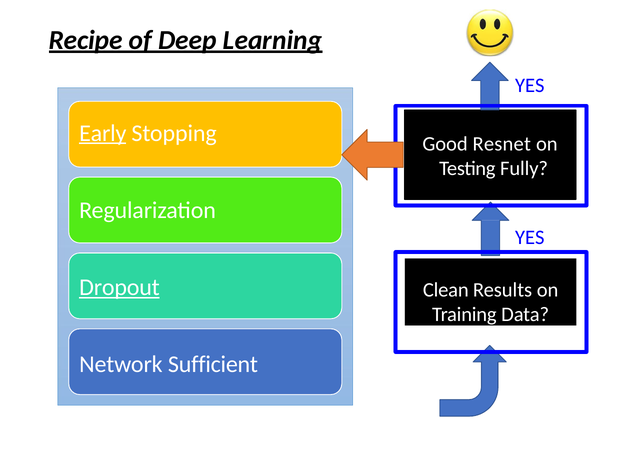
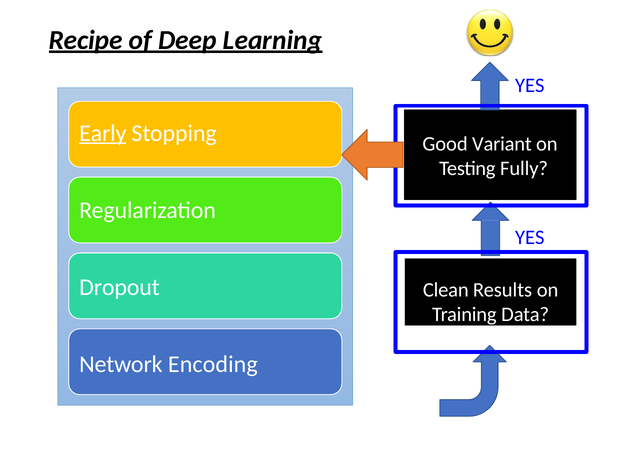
Resnet: Resnet -> Variant
Dropout underline: present -> none
Sufficient: Sufficient -> Encoding
